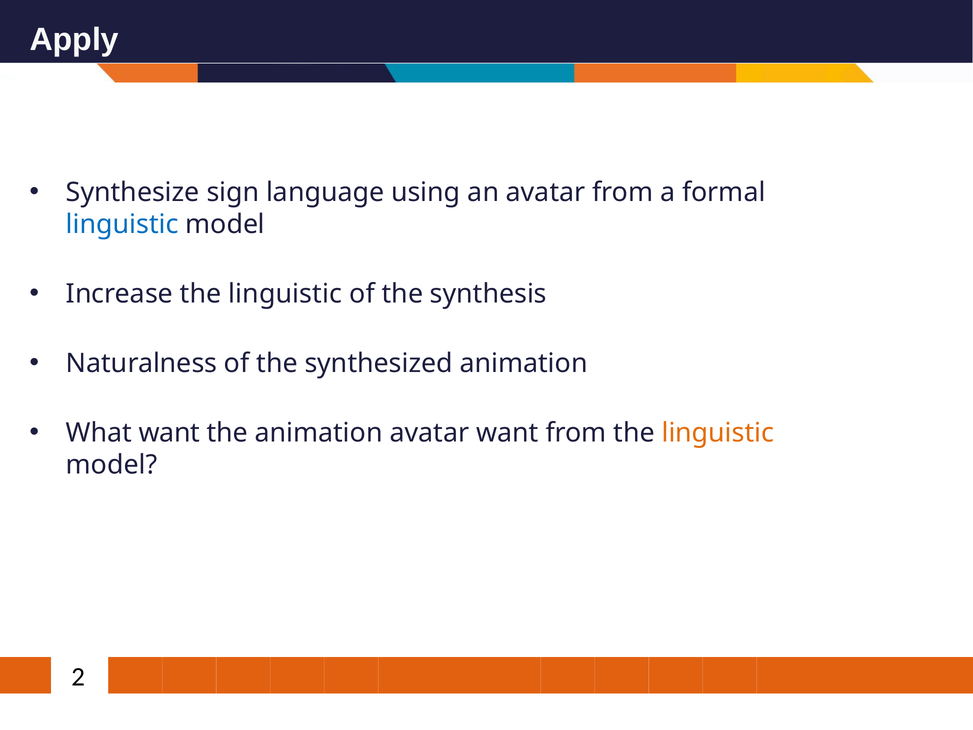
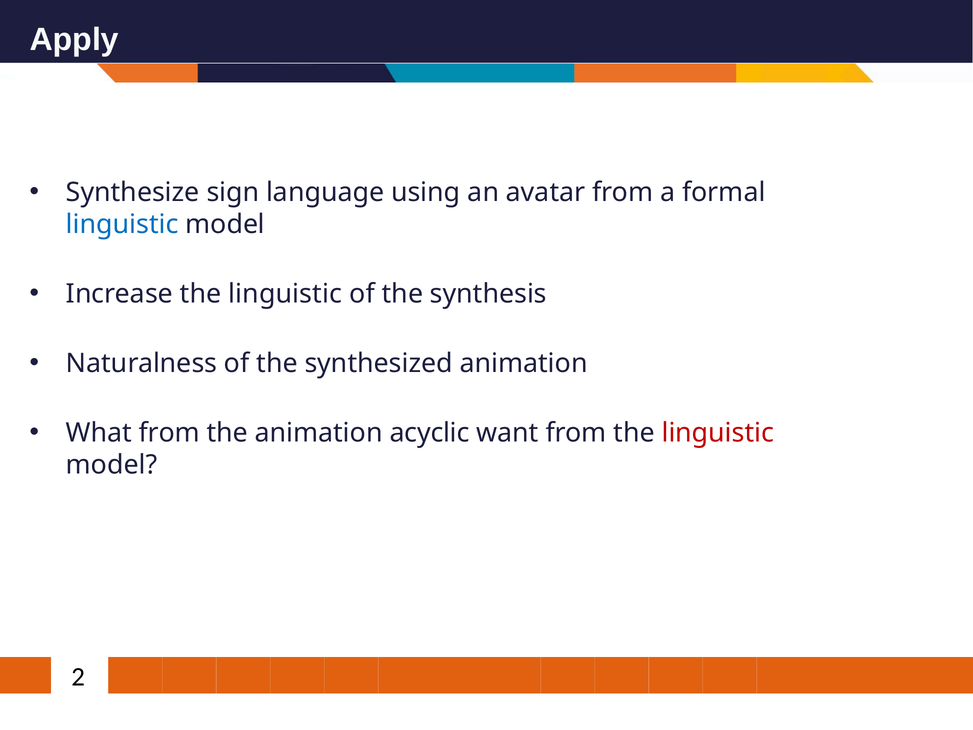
What want: want -> from
animation avatar: avatar -> acyclic
linguistic at (718, 433) colour: orange -> red
